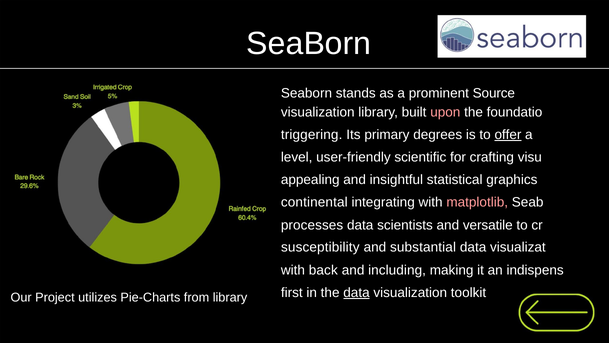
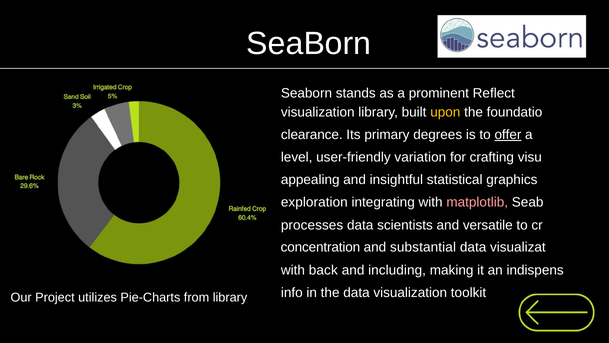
Source: Source -> Reflect
upon colour: pink -> yellow
triggering: triggering -> clearance
scientific: scientific -> variation
continental: continental -> exploration
susceptibility: susceptibility -> concentration
first: first -> info
data at (356, 292) underline: present -> none
